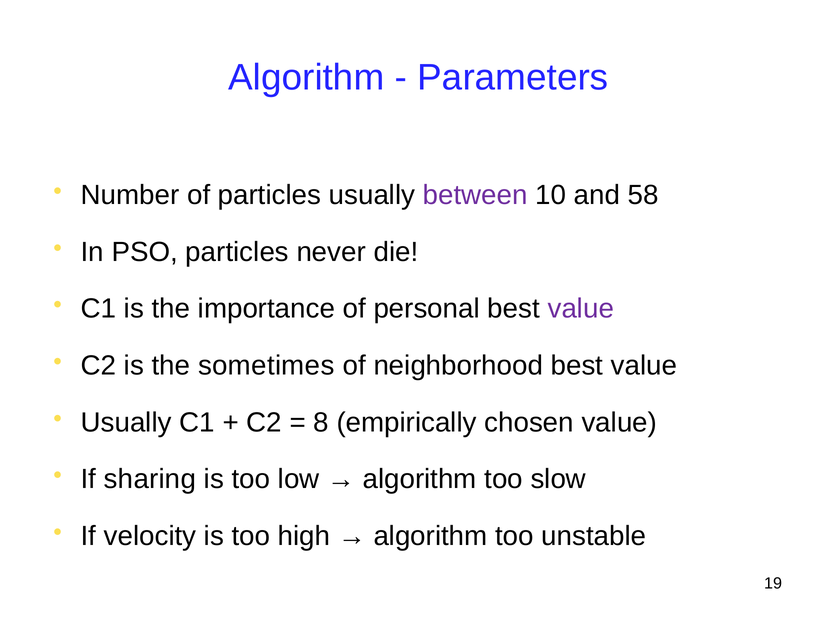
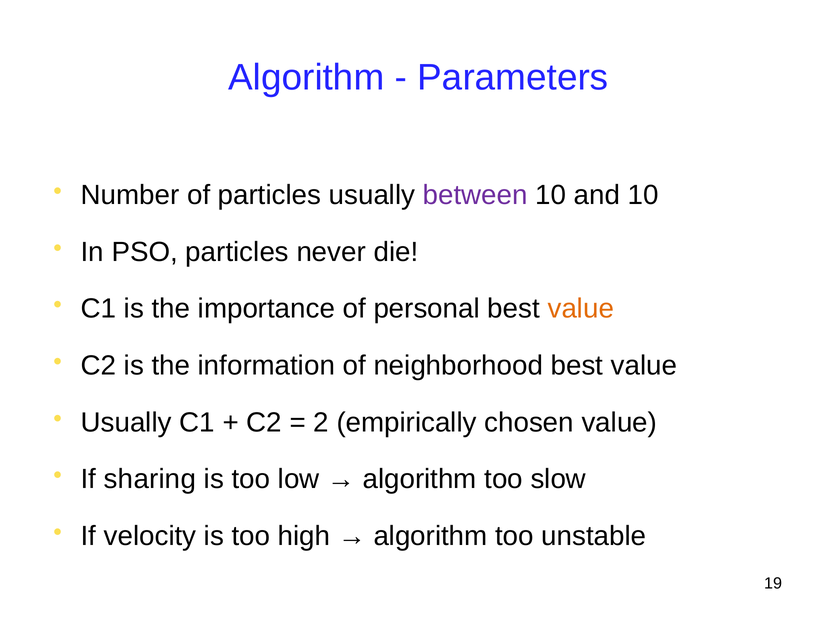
and 58: 58 -> 10
value at (581, 309) colour: purple -> orange
sometimes: sometimes -> information
8: 8 -> 2
